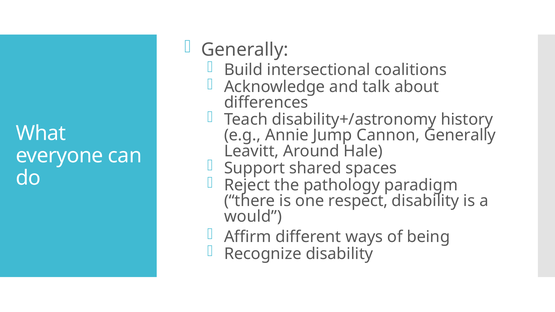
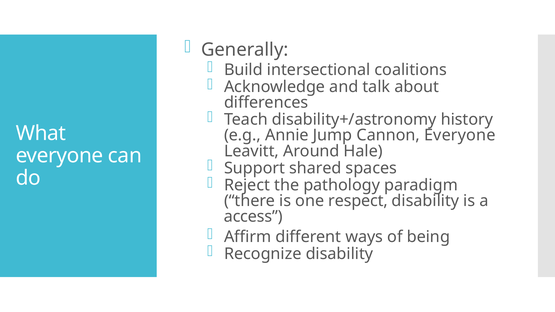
Cannon Generally: Generally -> Everyone
would: would -> access
